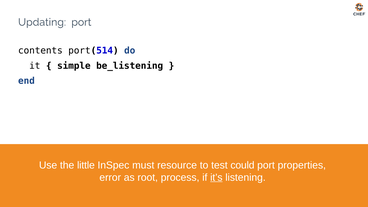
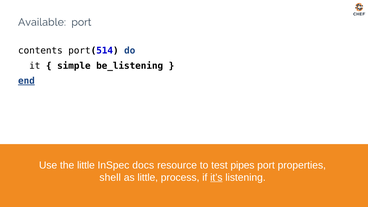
Updating: Updating -> Available
end underline: none -> present
must: must -> docs
could: could -> pipes
error: error -> shell
as root: root -> little
